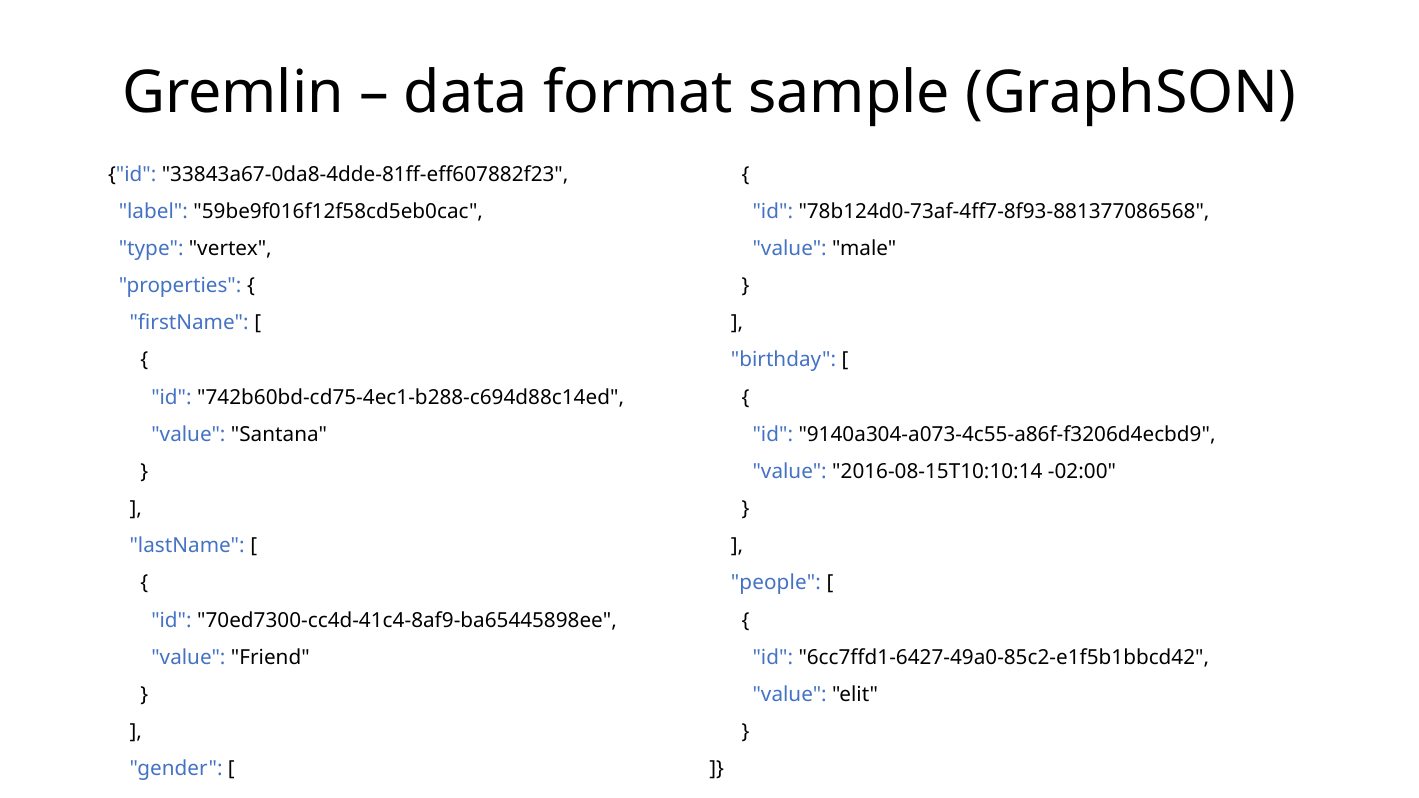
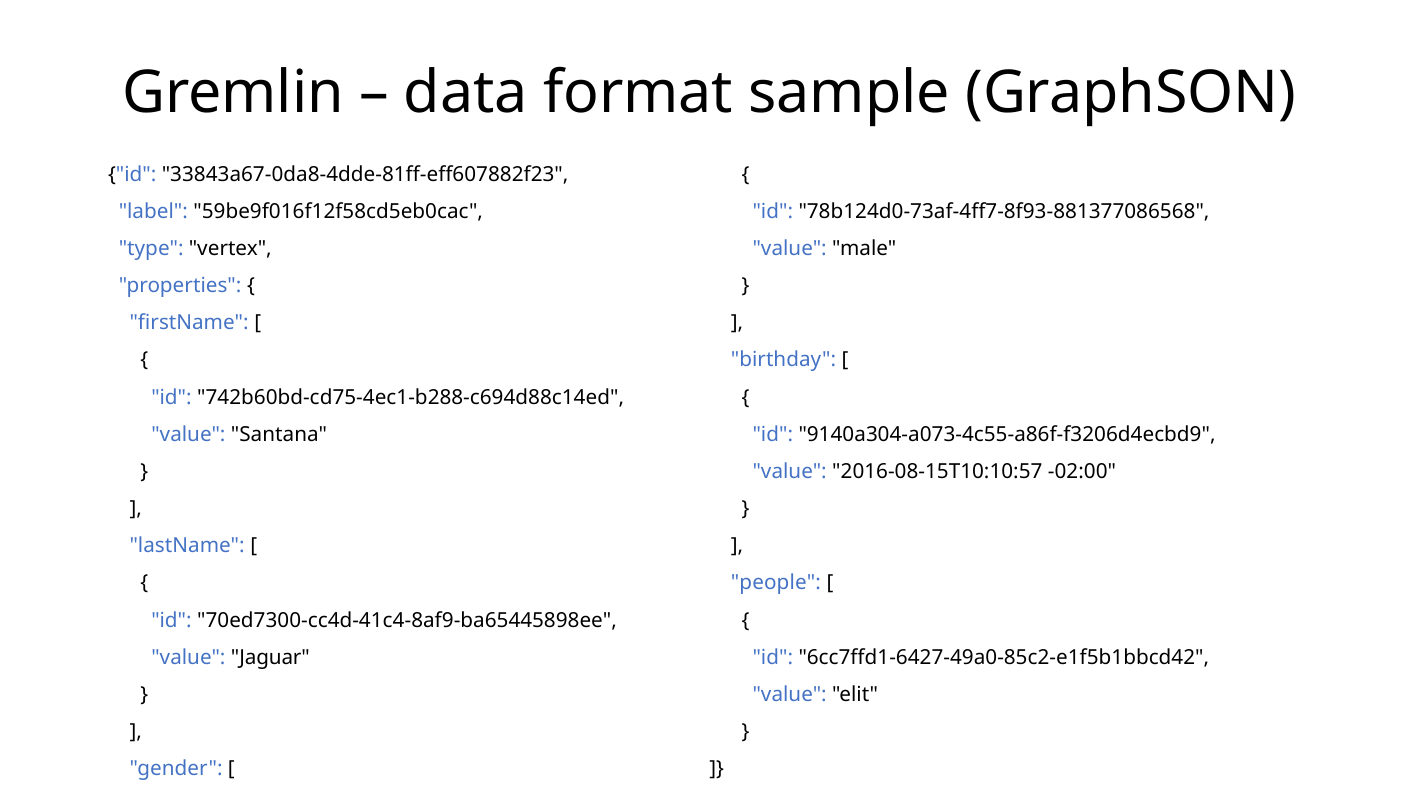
2016-08-15T10:10:14: 2016-08-15T10:10:14 -> 2016-08-15T10:10:57
Friend: Friend -> Jaguar
